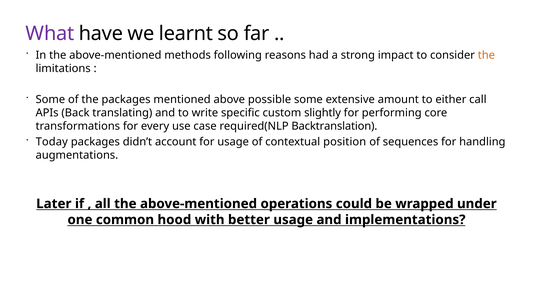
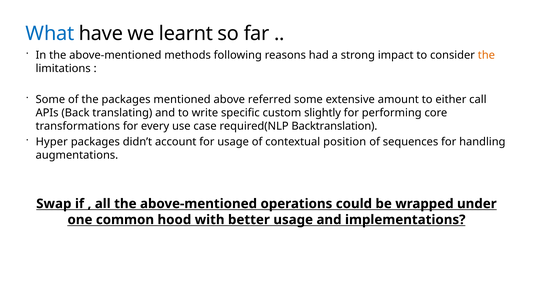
What colour: purple -> blue
possible: possible -> referred
Today: Today -> Hyper
Later: Later -> Swap
